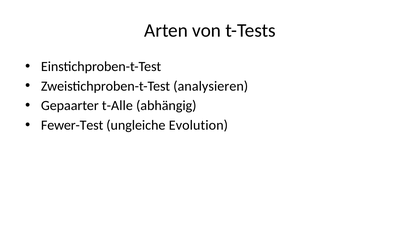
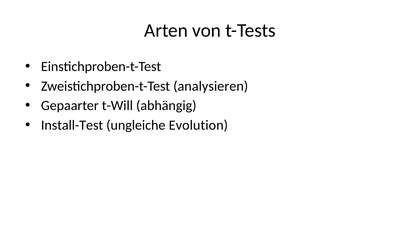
t-Alle: t-Alle -> t-Will
Fewer-Test: Fewer-Test -> Install-Test
